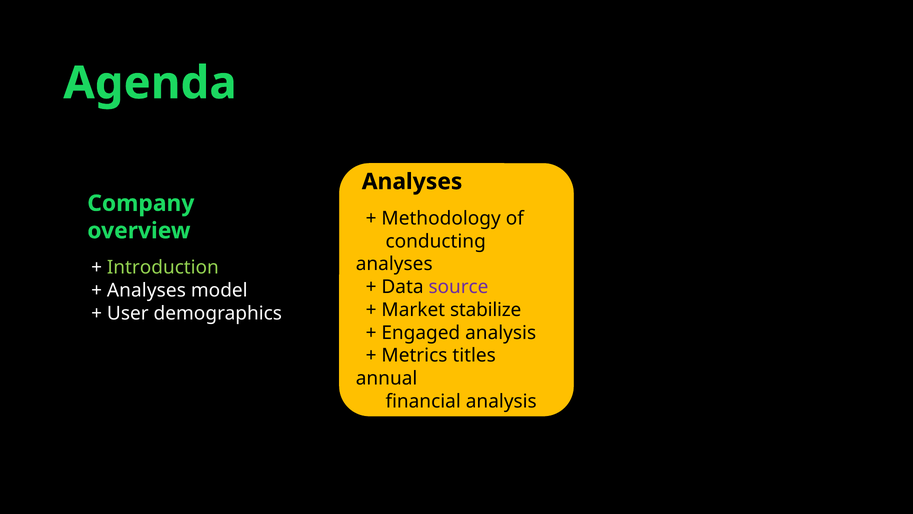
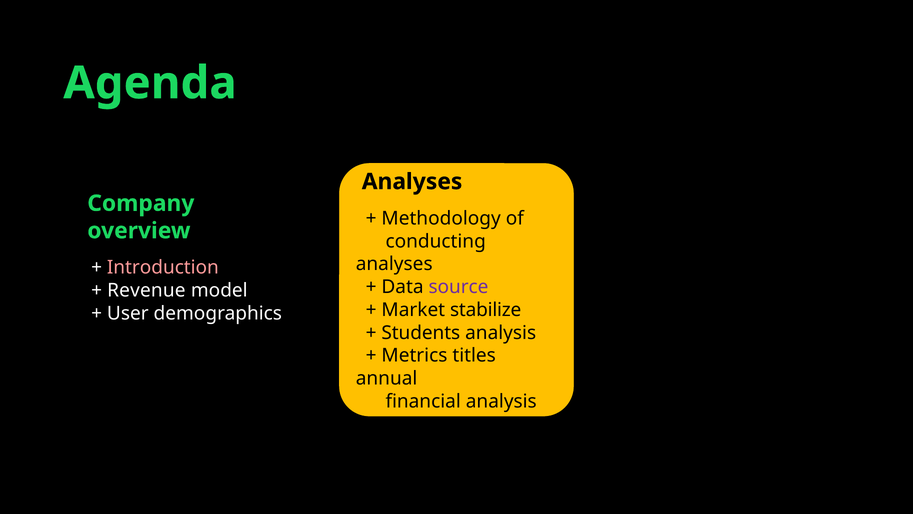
Introduction colour: light green -> pink
Analyses at (146, 290): Analyses -> Revenue
Engaged: Engaged -> Students
